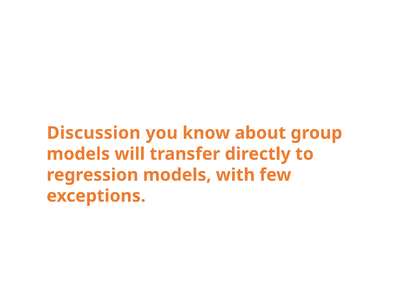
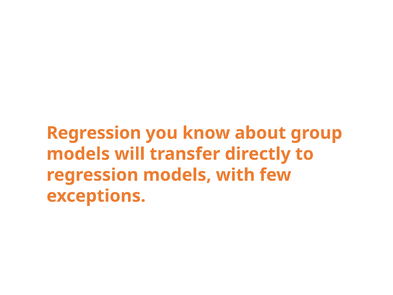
Discussion at (94, 133): Discussion -> Regression
